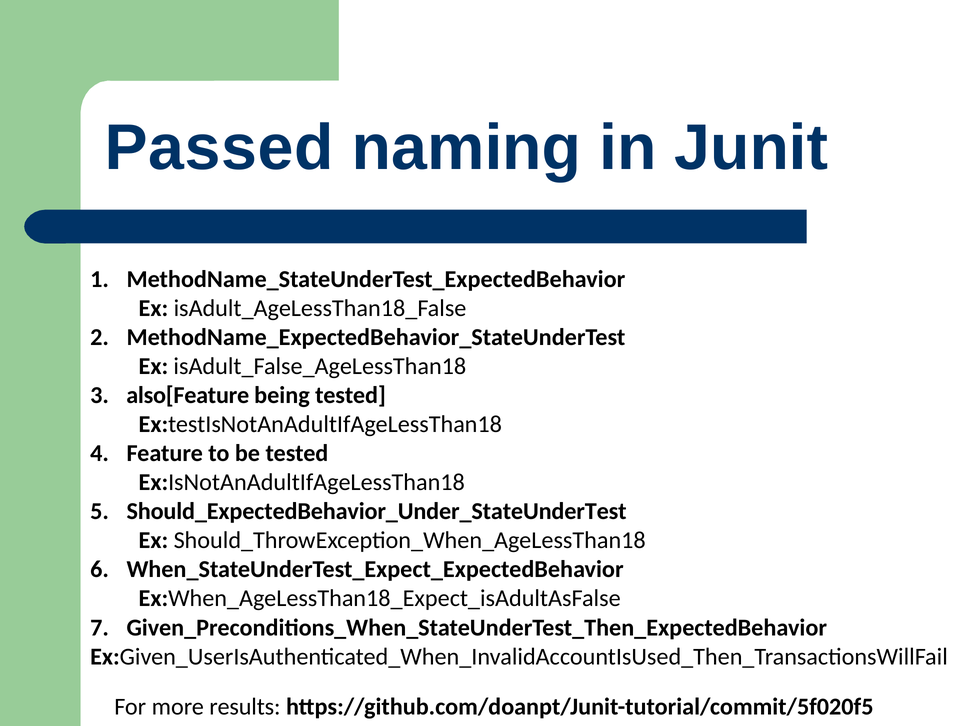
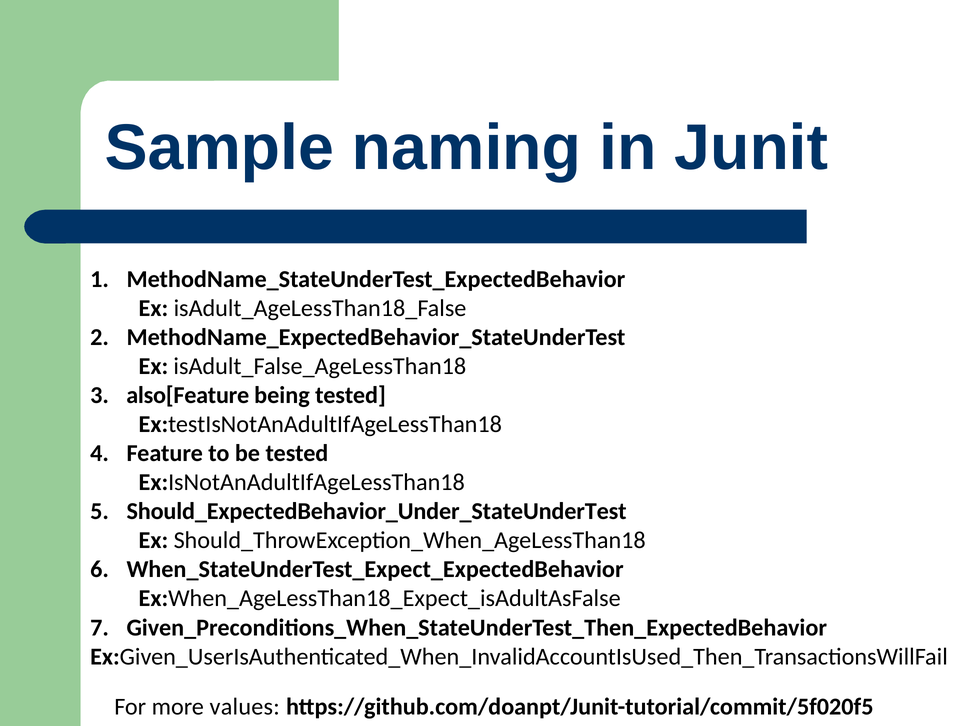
Passed: Passed -> Sample
results: results -> values
